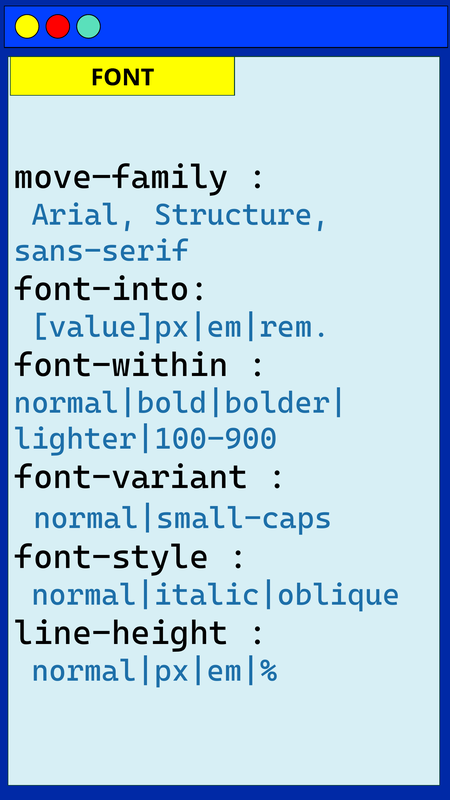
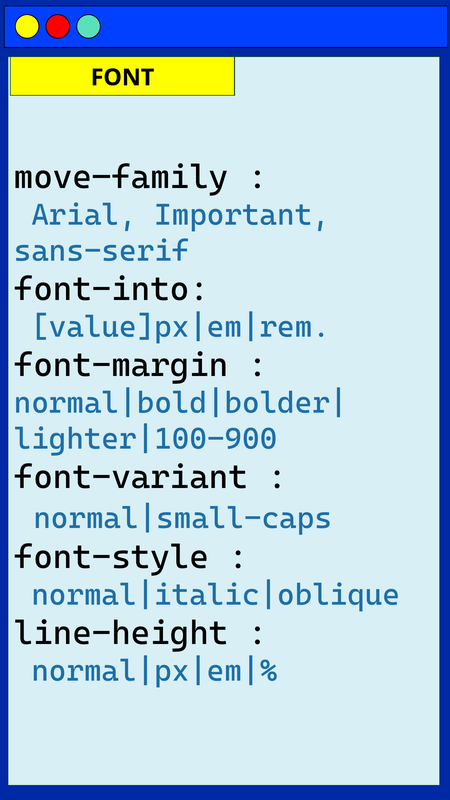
Structure: Structure -> Important
font-within: font-within -> font-margin
